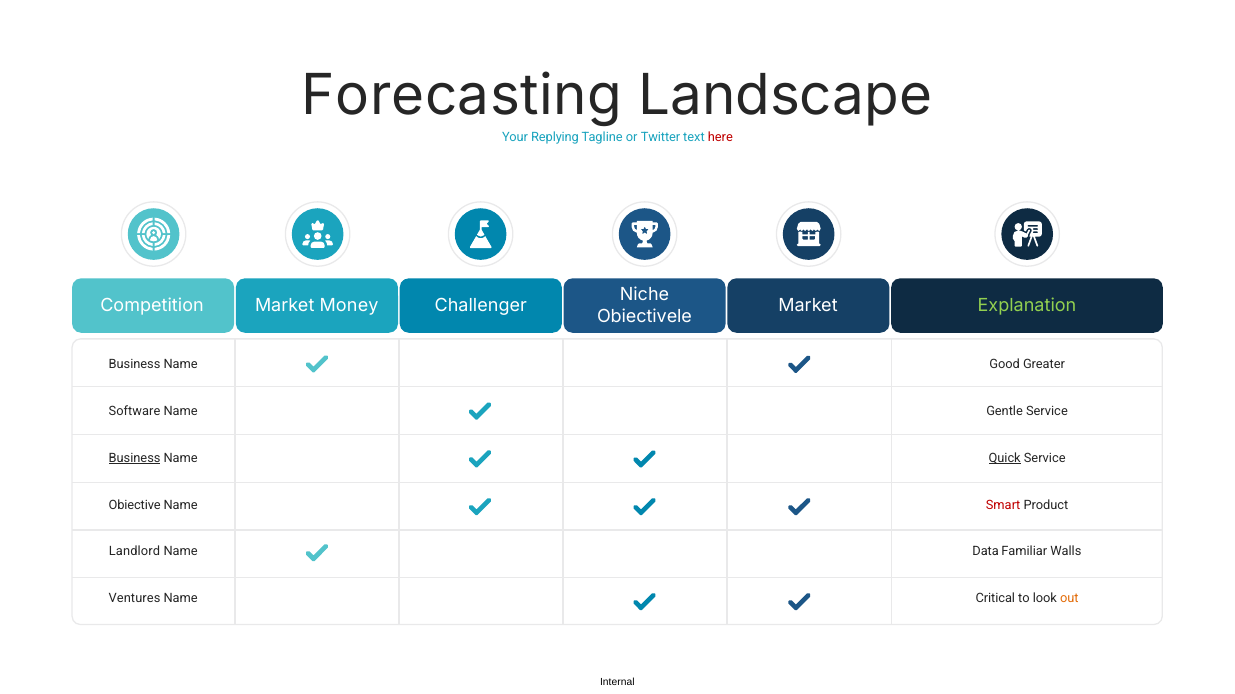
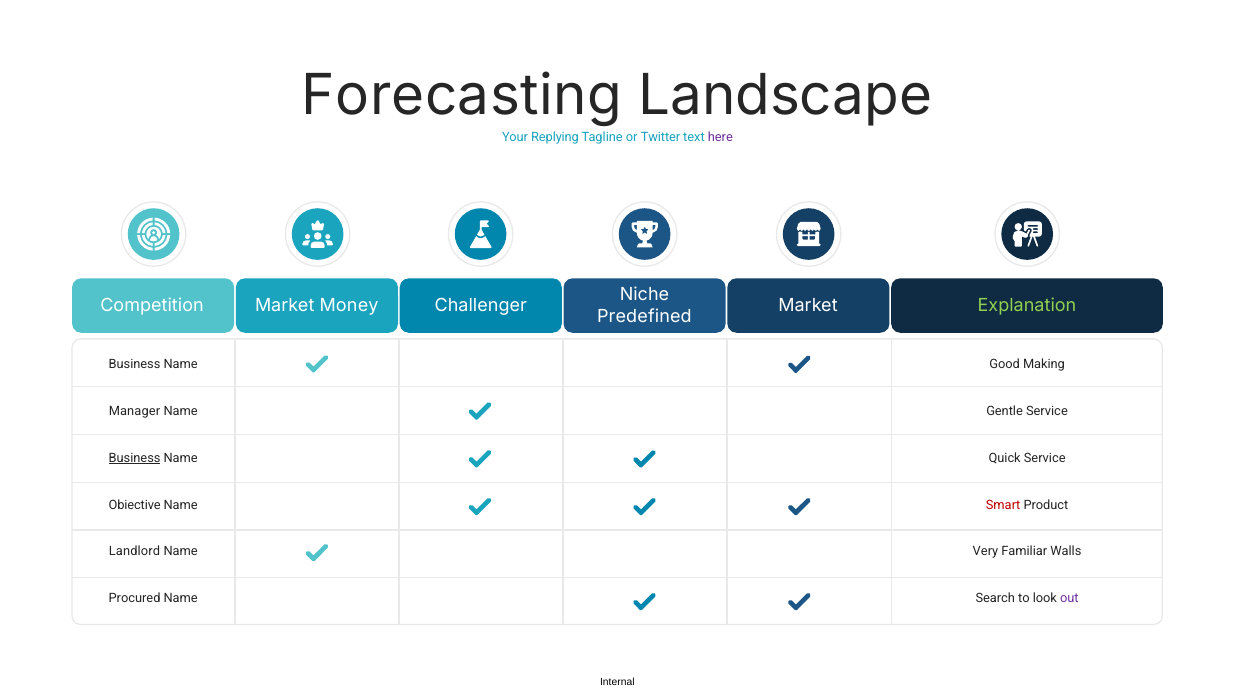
here colour: red -> purple
Obiectivele: Obiectivele -> Predefined
Greater: Greater -> Making
Software: Software -> Manager
Quick underline: present -> none
Data: Data -> Very
Ventures: Ventures -> Procured
Critical: Critical -> Search
out colour: orange -> purple
